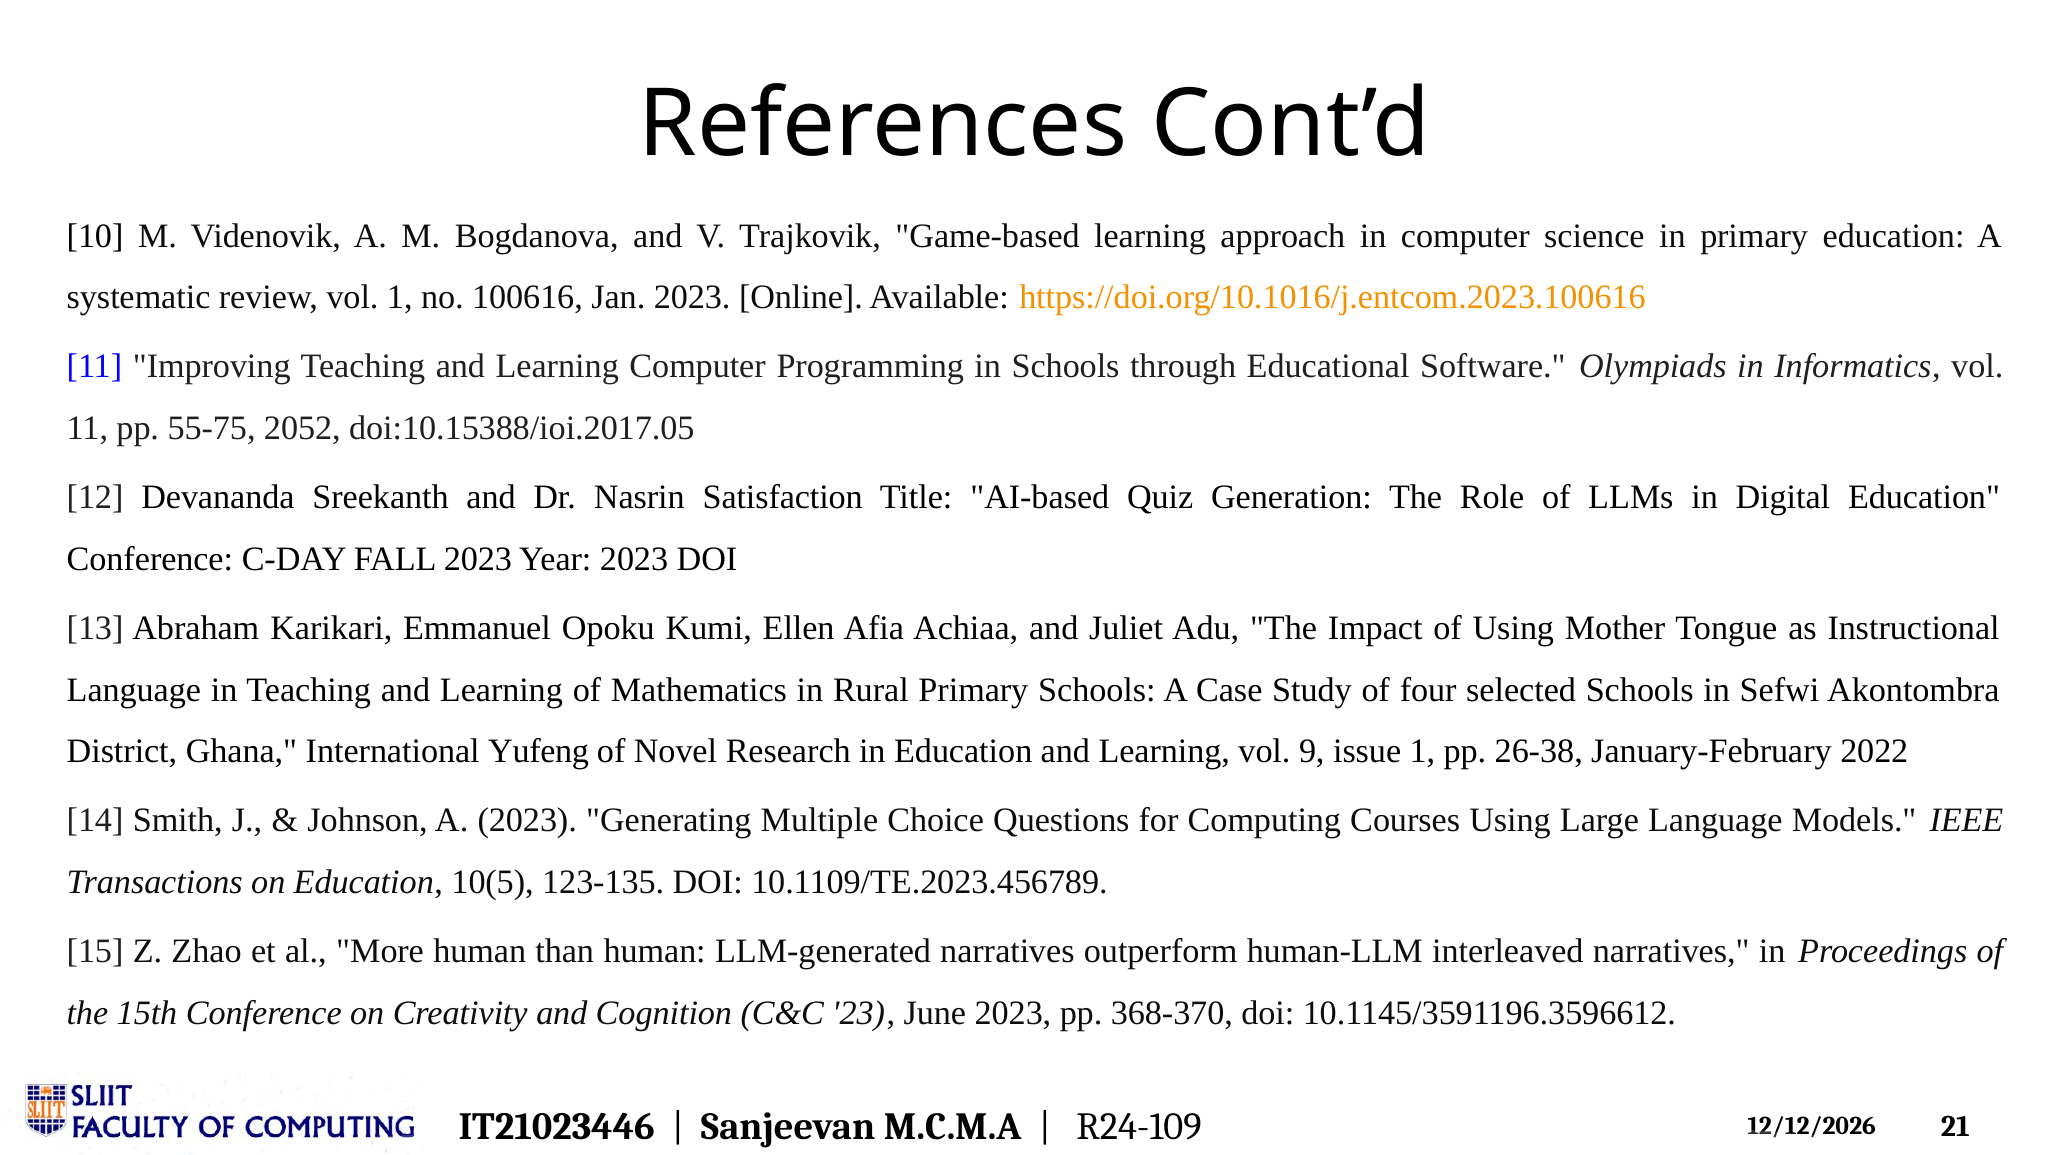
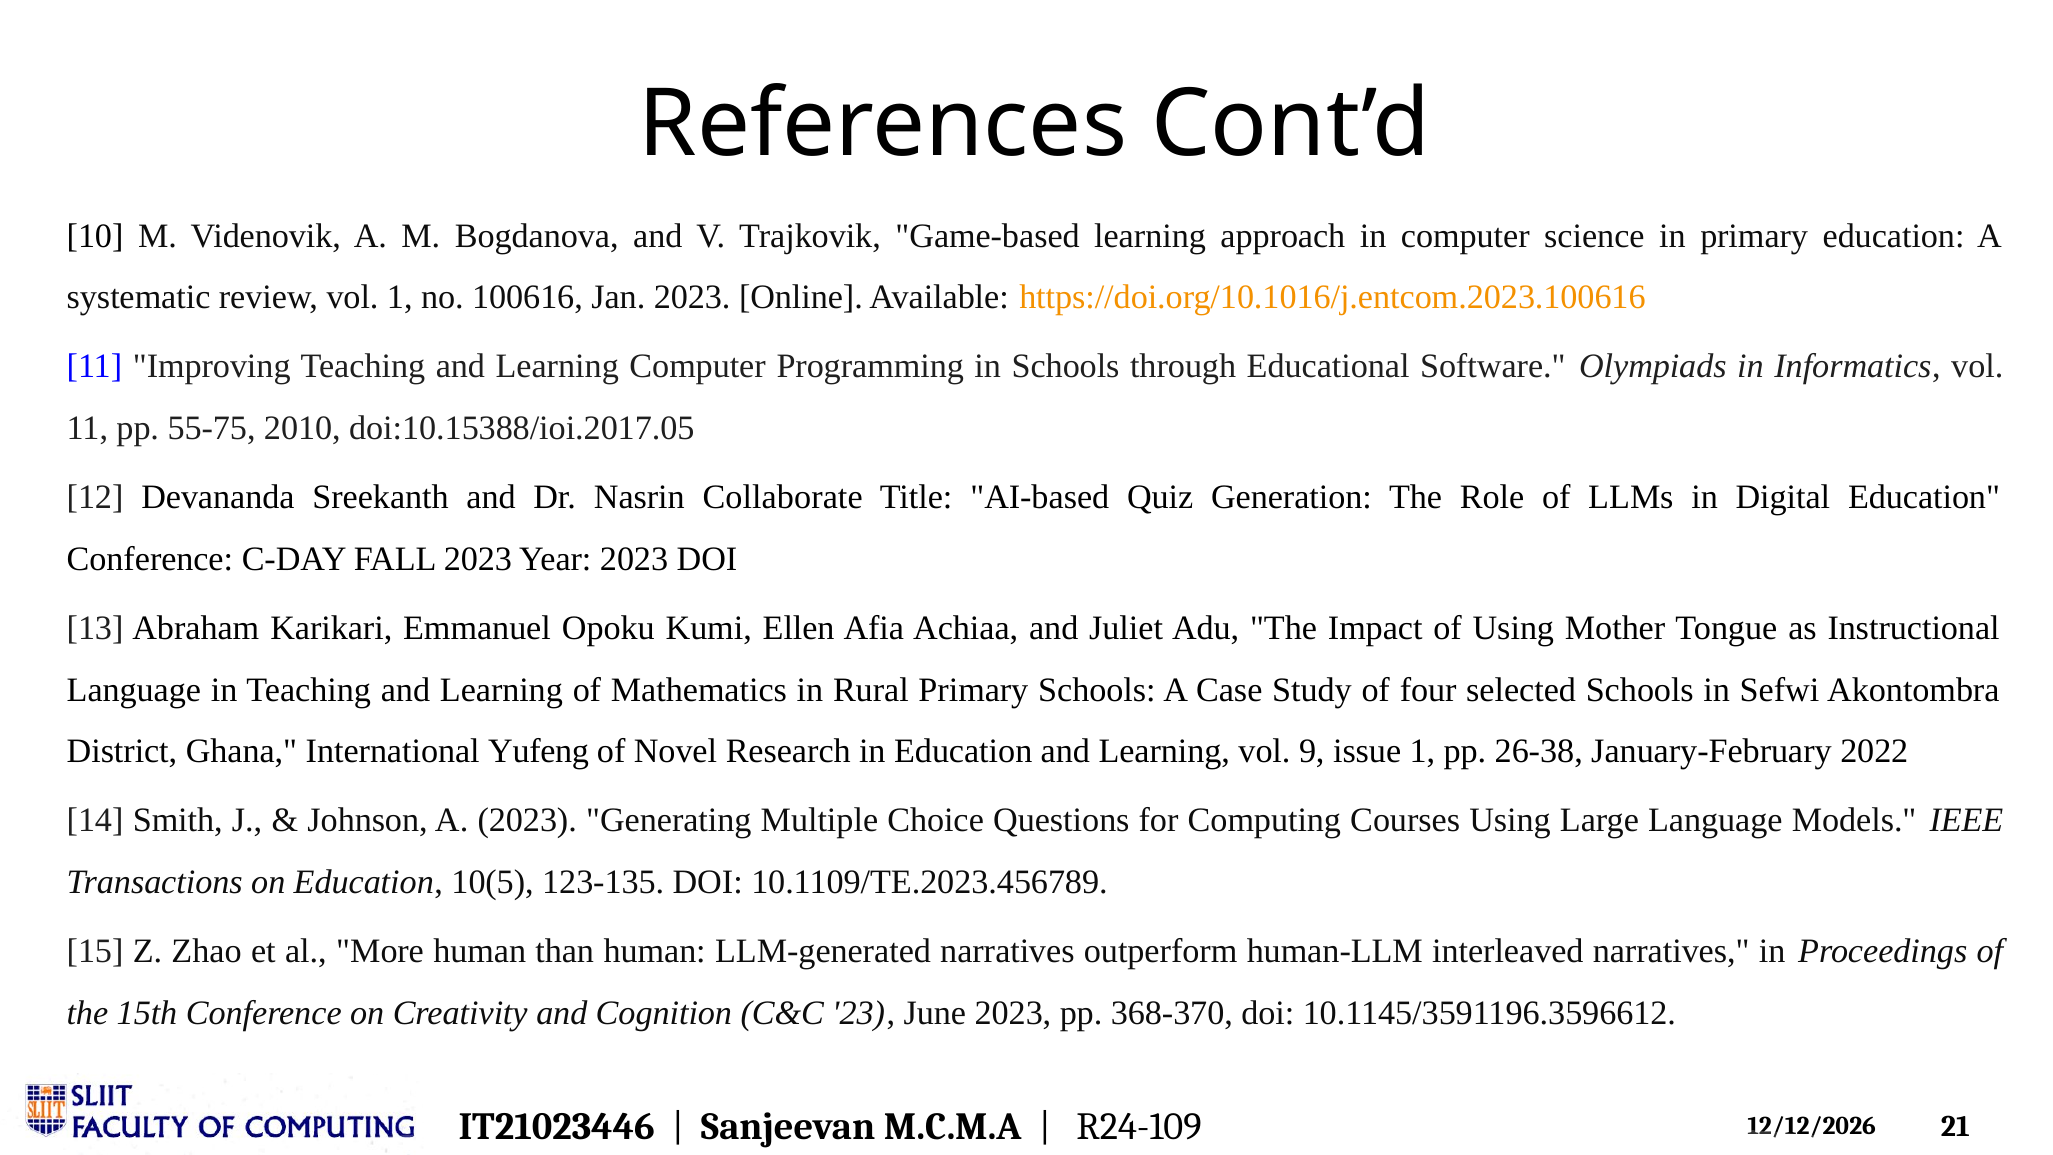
2052: 2052 -> 2010
Satisfaction: Satisfaction -> Collaborate
